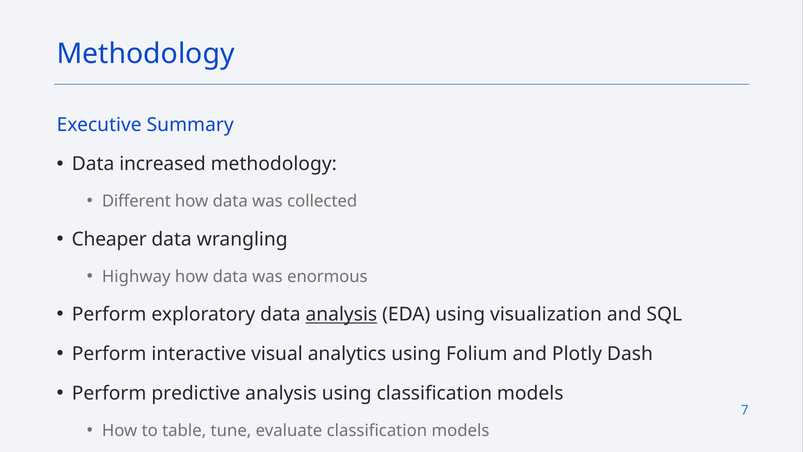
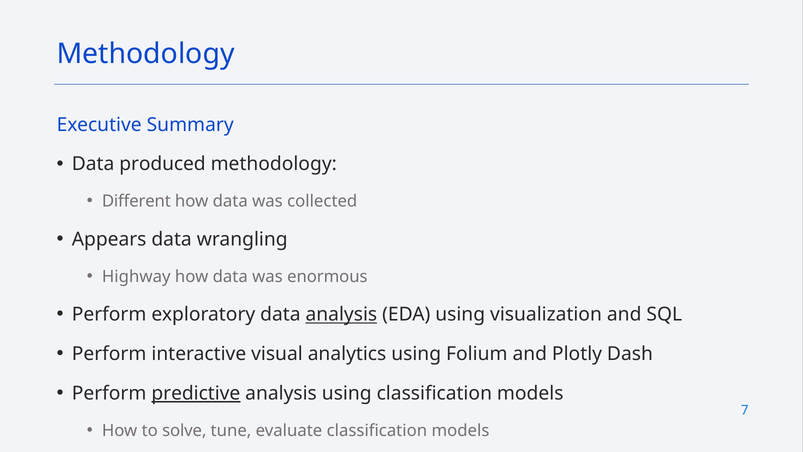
increased: increased -> produced
Cheaper: Cheaper -> Appears
predictive underline: none -> present
table: table -> solve
